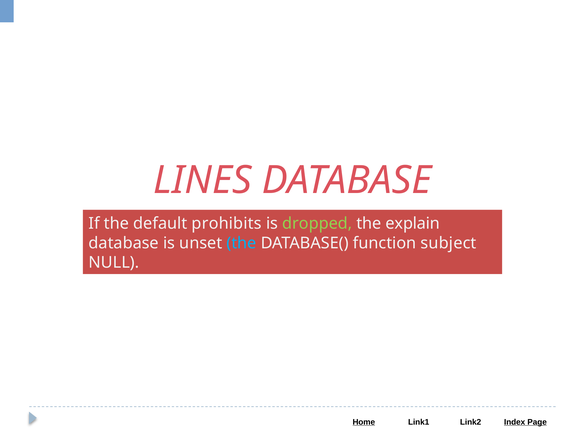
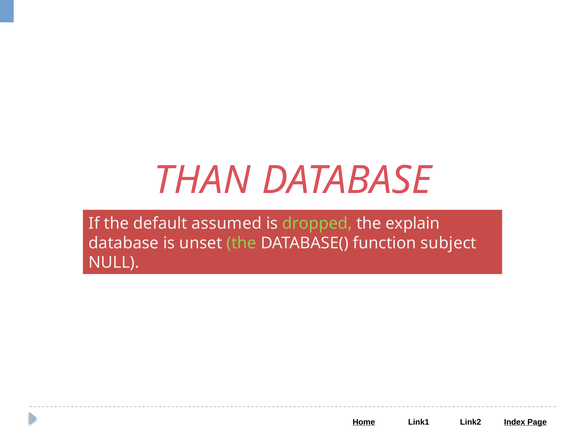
LINES: LINES -> THAN
prohibits: prohibits -> assumed
the at (241, 243) colour: light blue -> light green
